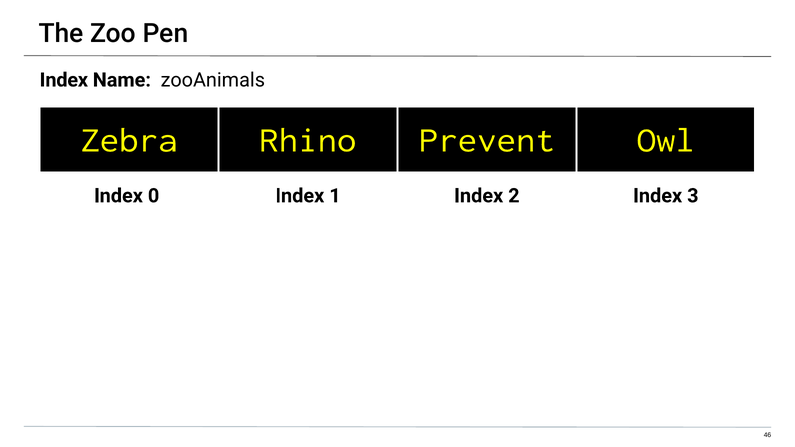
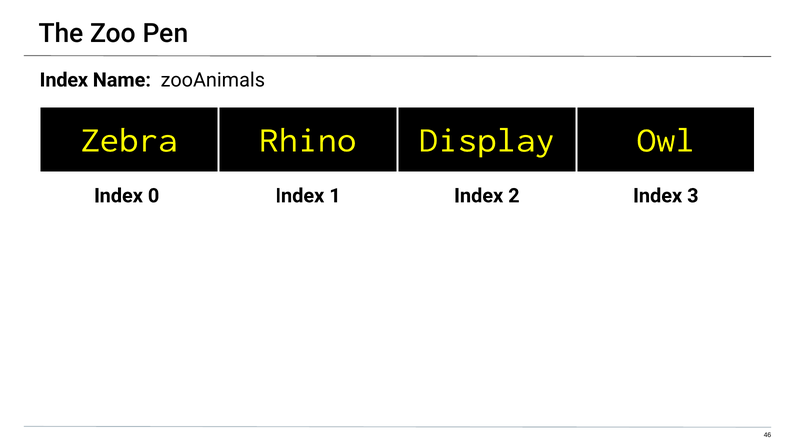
Prevent: Prevent -> Display
